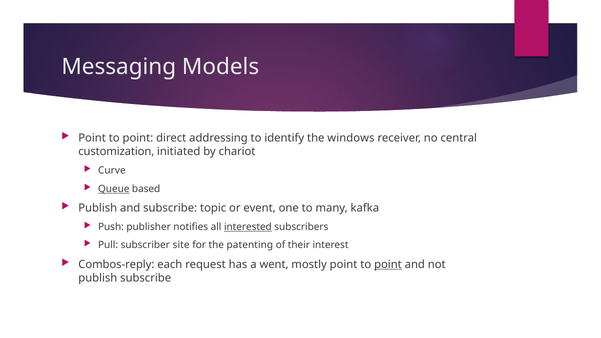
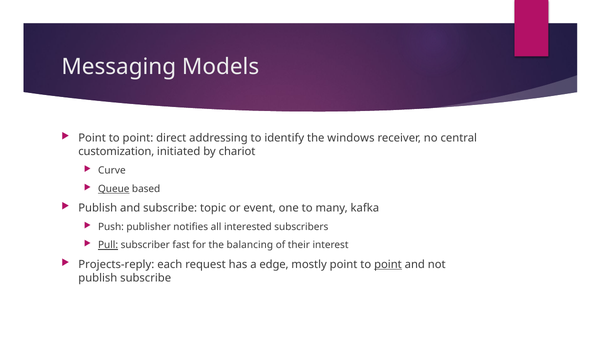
interested underline: present -> none
Pull underline: none -> present
site: site -> fast
patenting: patenting -> balancing
Combos-reply: Combos-reply -> Projects-reply
went: went -> edge
